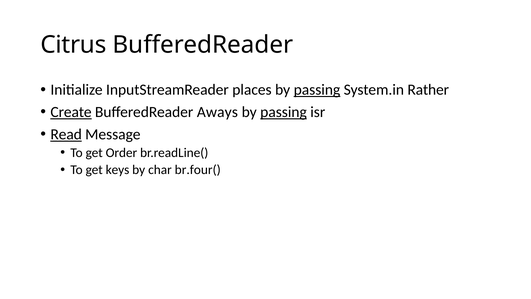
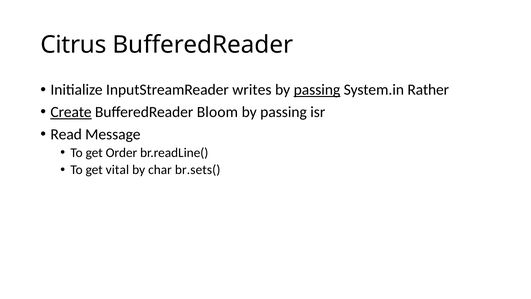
places: places -> writes
Aways: Aways -> Bloom
passing at (284, 112) underline: present -> none
Read underline: present -> none
keys: keys -> vital
br.four(: br.four( -> br.sets(
